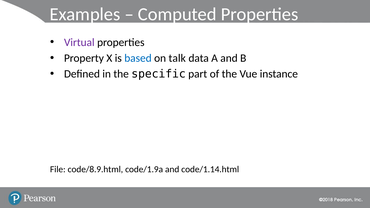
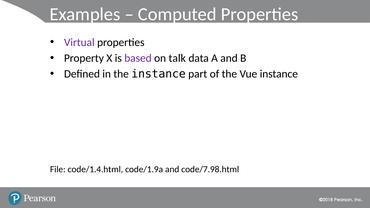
based colour: blue -> purple
the specific: specific -> instance
code/8.9.html: code/8.9.html -> code/1.4.html
code/1.14.html: code/1.14.html -> code/7.98.html
